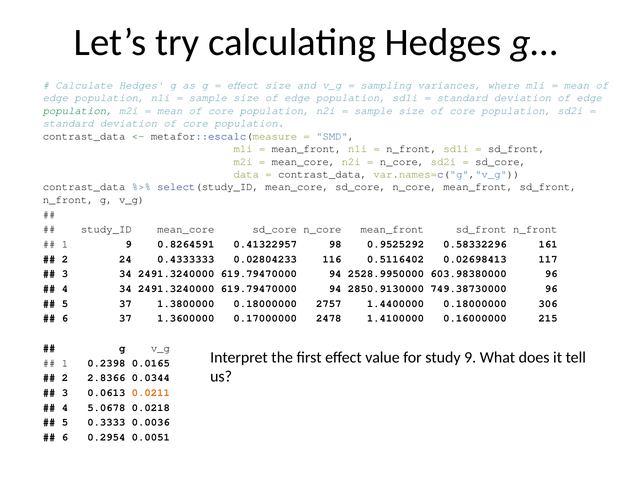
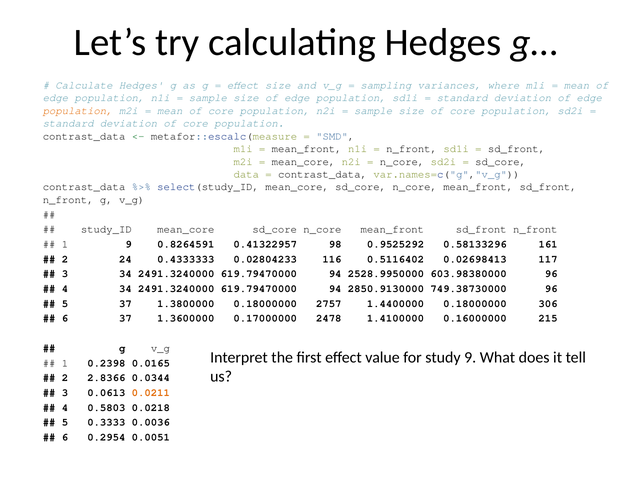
population at (78, 111) colour: green -> orange
0.58332296: 0.58332296 -> 0.58133296
5.0678: 5.0678 -> 0.5803
